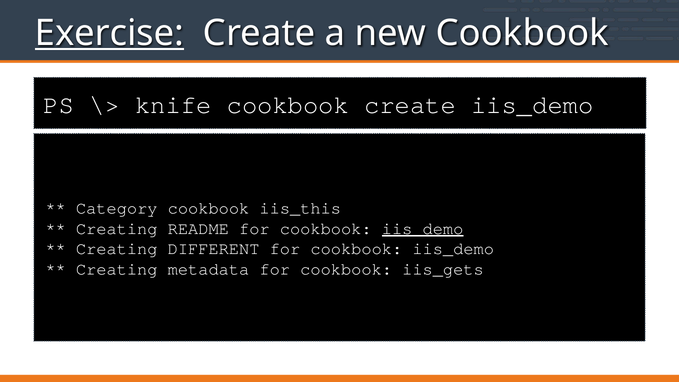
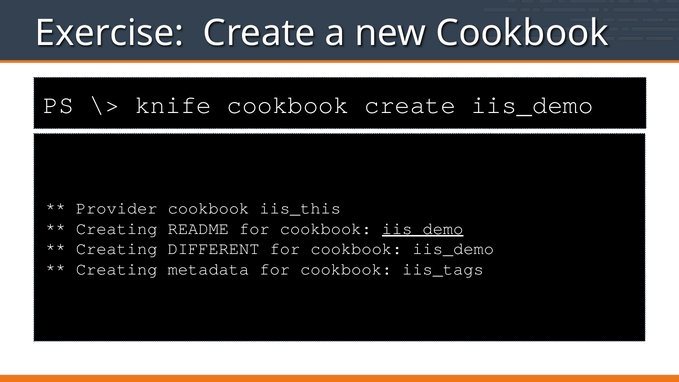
Exercise underline: present -> none
Category: Category -> Provider
iis_gets: iis_gets -> iis_tags
